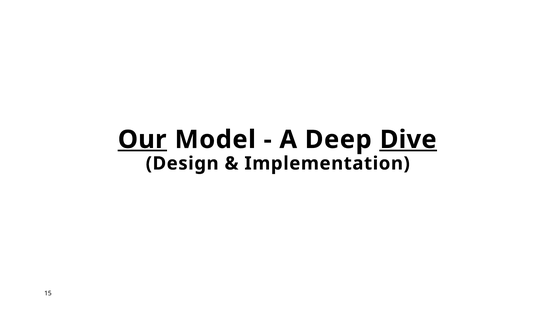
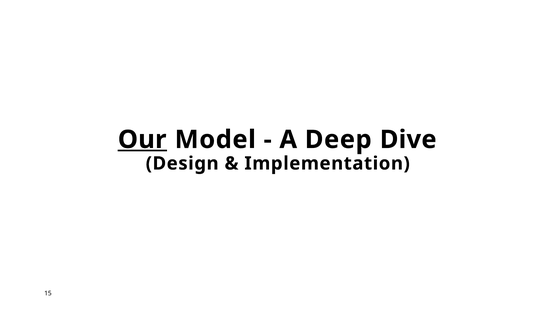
Dive underline: present -> none
